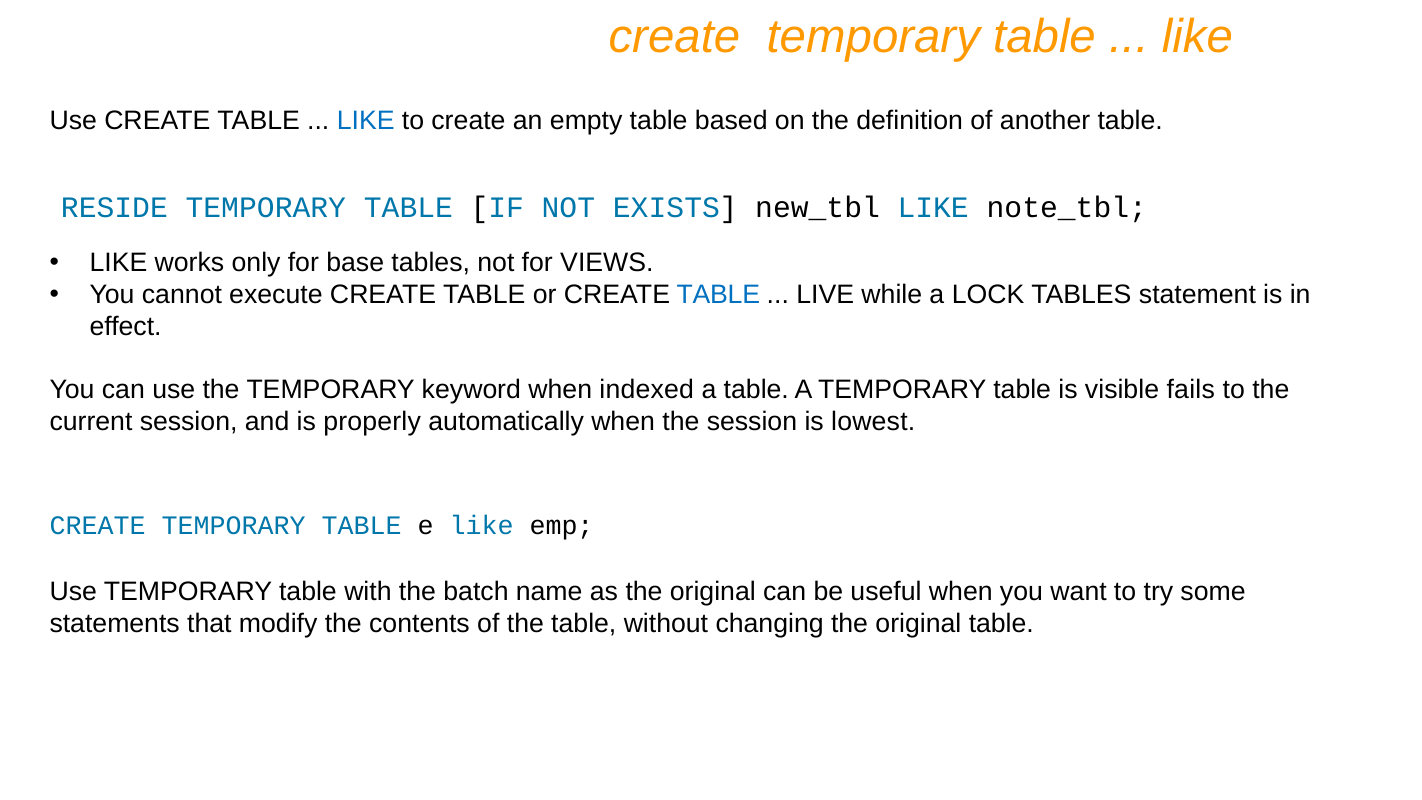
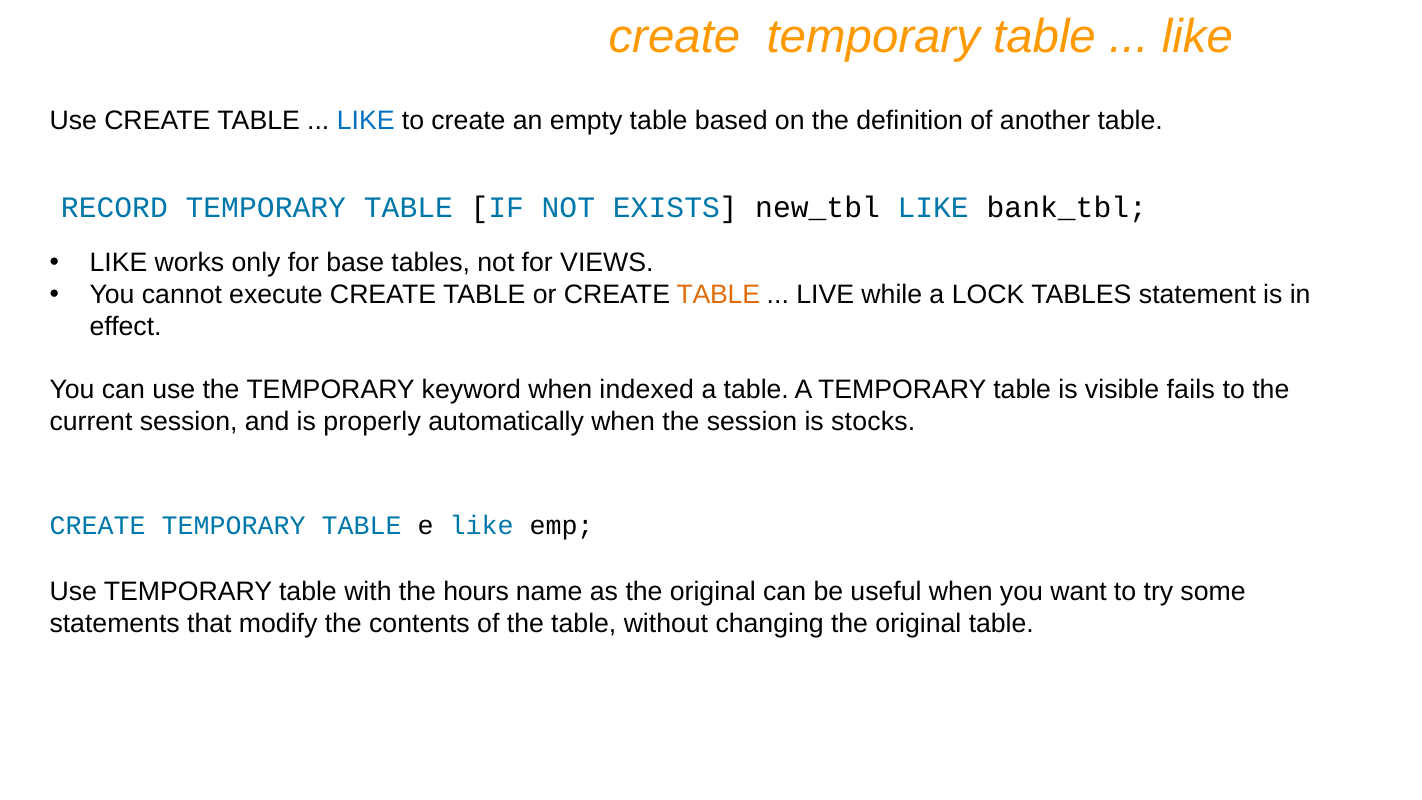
RESIDE: RESIDE -> RECORD
note_tbl: note_tbl -> bank_tbl
TABLE at (718, 295) colour: blue -> orange
lowest: lowest -> stocks
batch: batch -> hours
